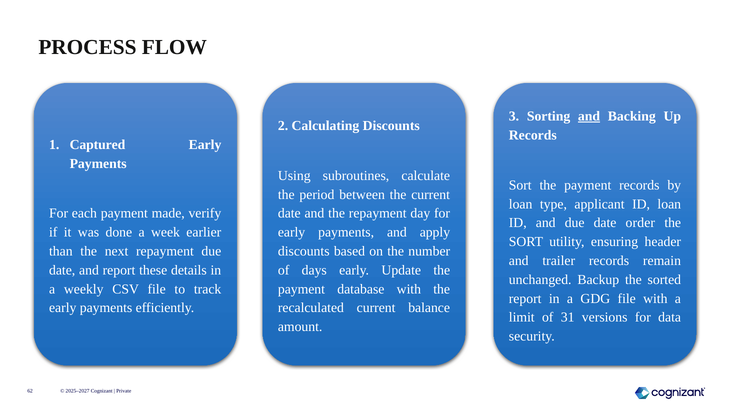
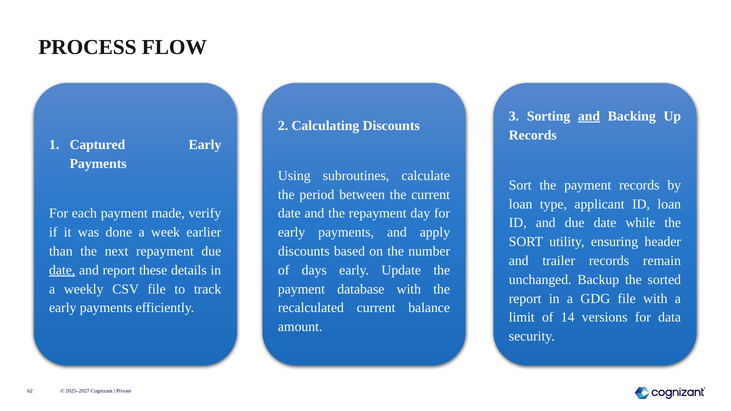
order: order -> while
date at (62, 270) underline: none -> present
31: 31 -> 14
